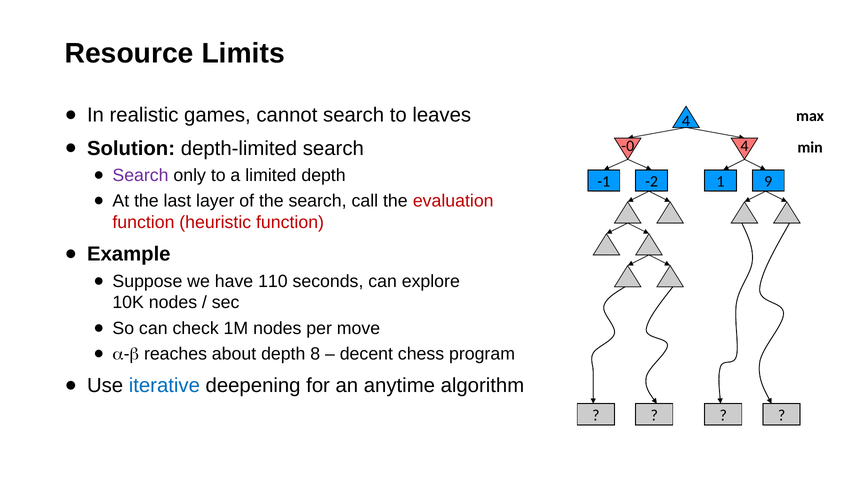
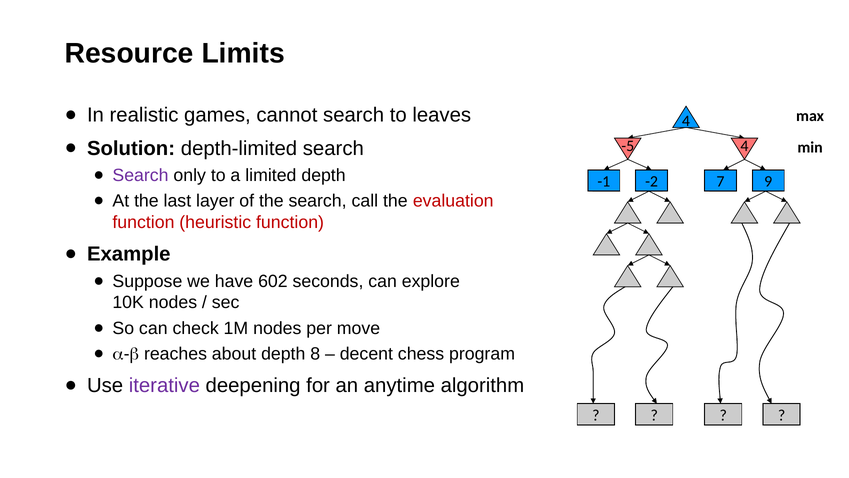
-0: -0 -> -5
1: 1 -> 7
110: 110 -> 602
iterative colour: blue -> purple
